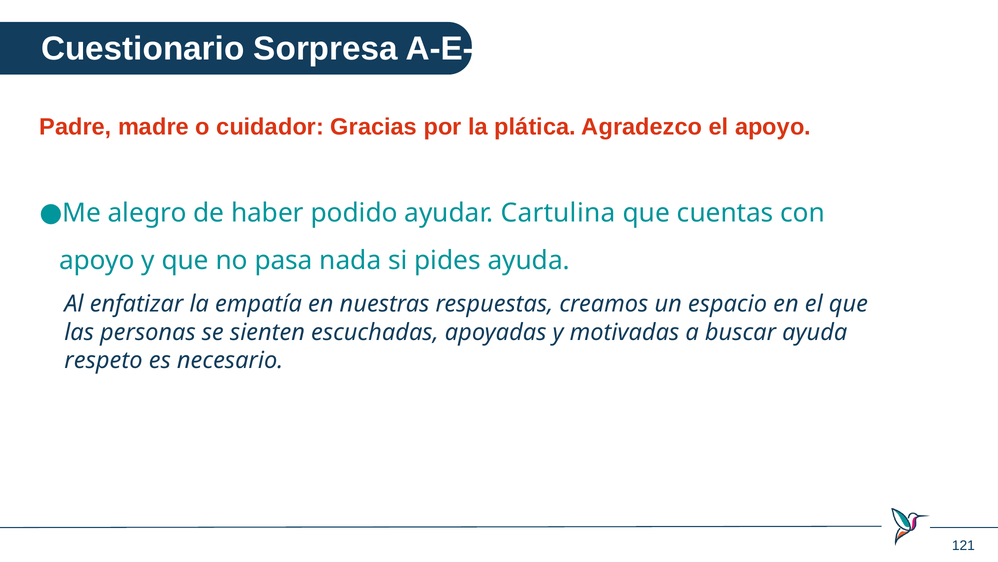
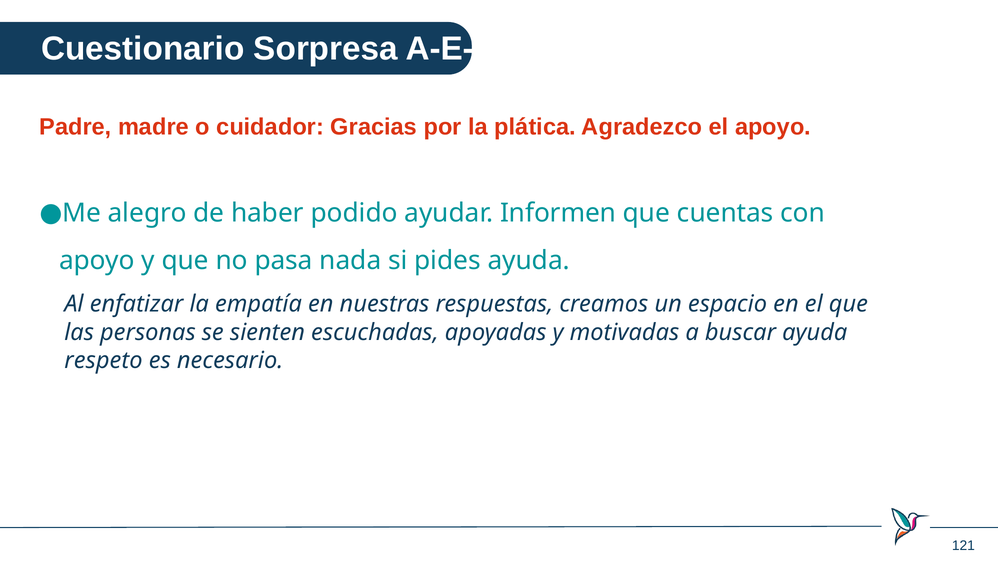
Cartulina: Cartulina -> Informen
